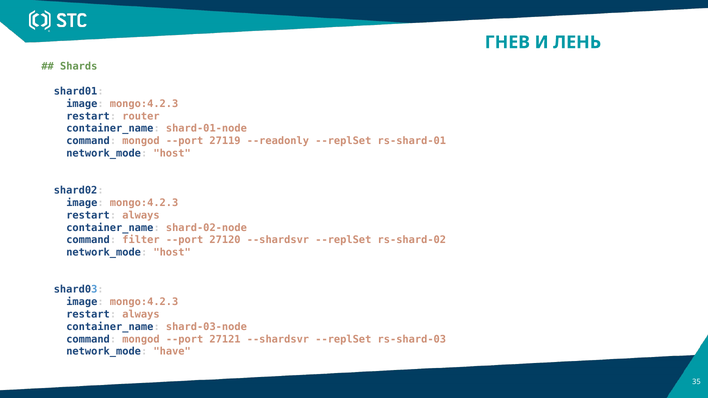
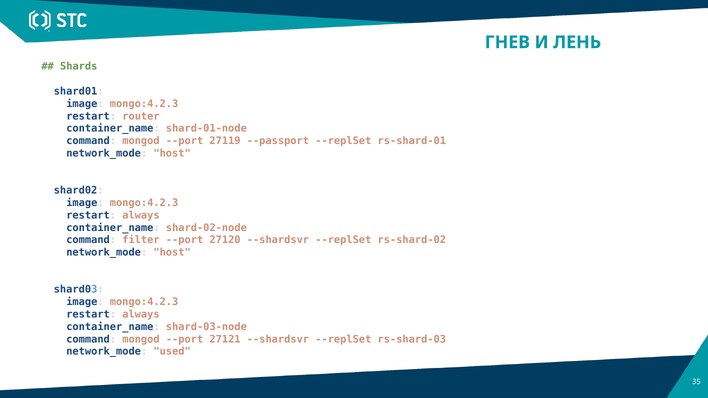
--readonly: --readonly -> --passport
have: have -> used
